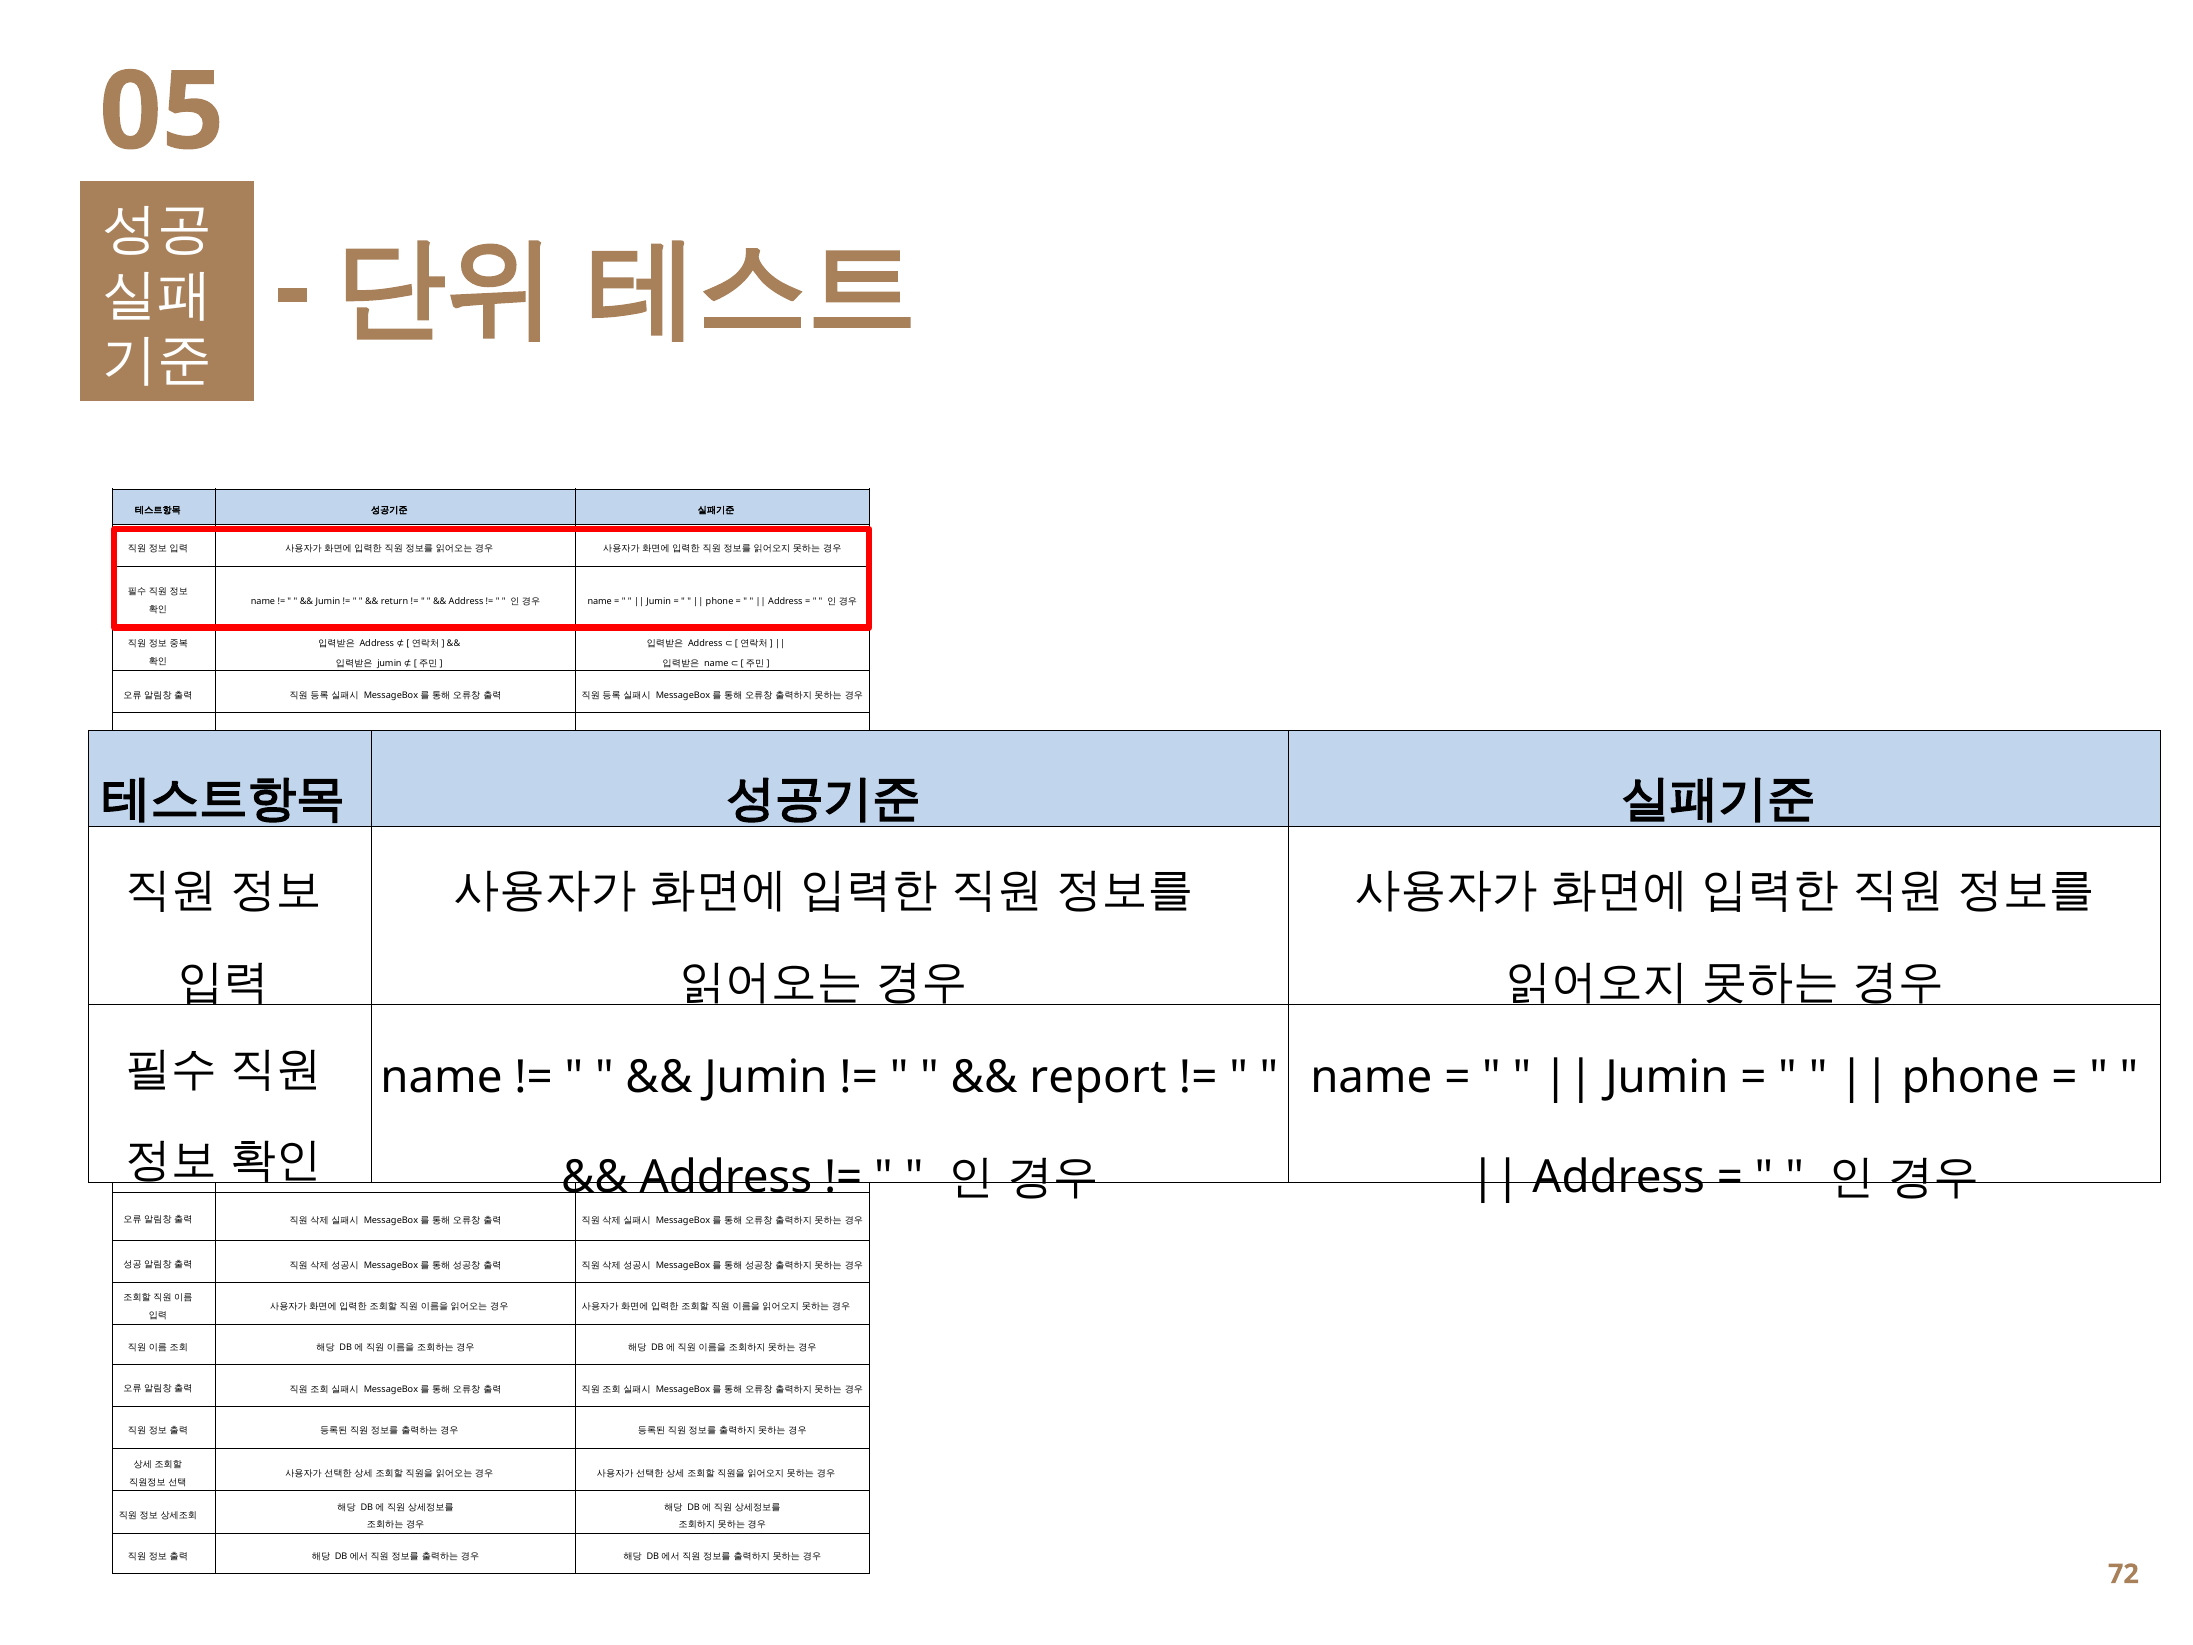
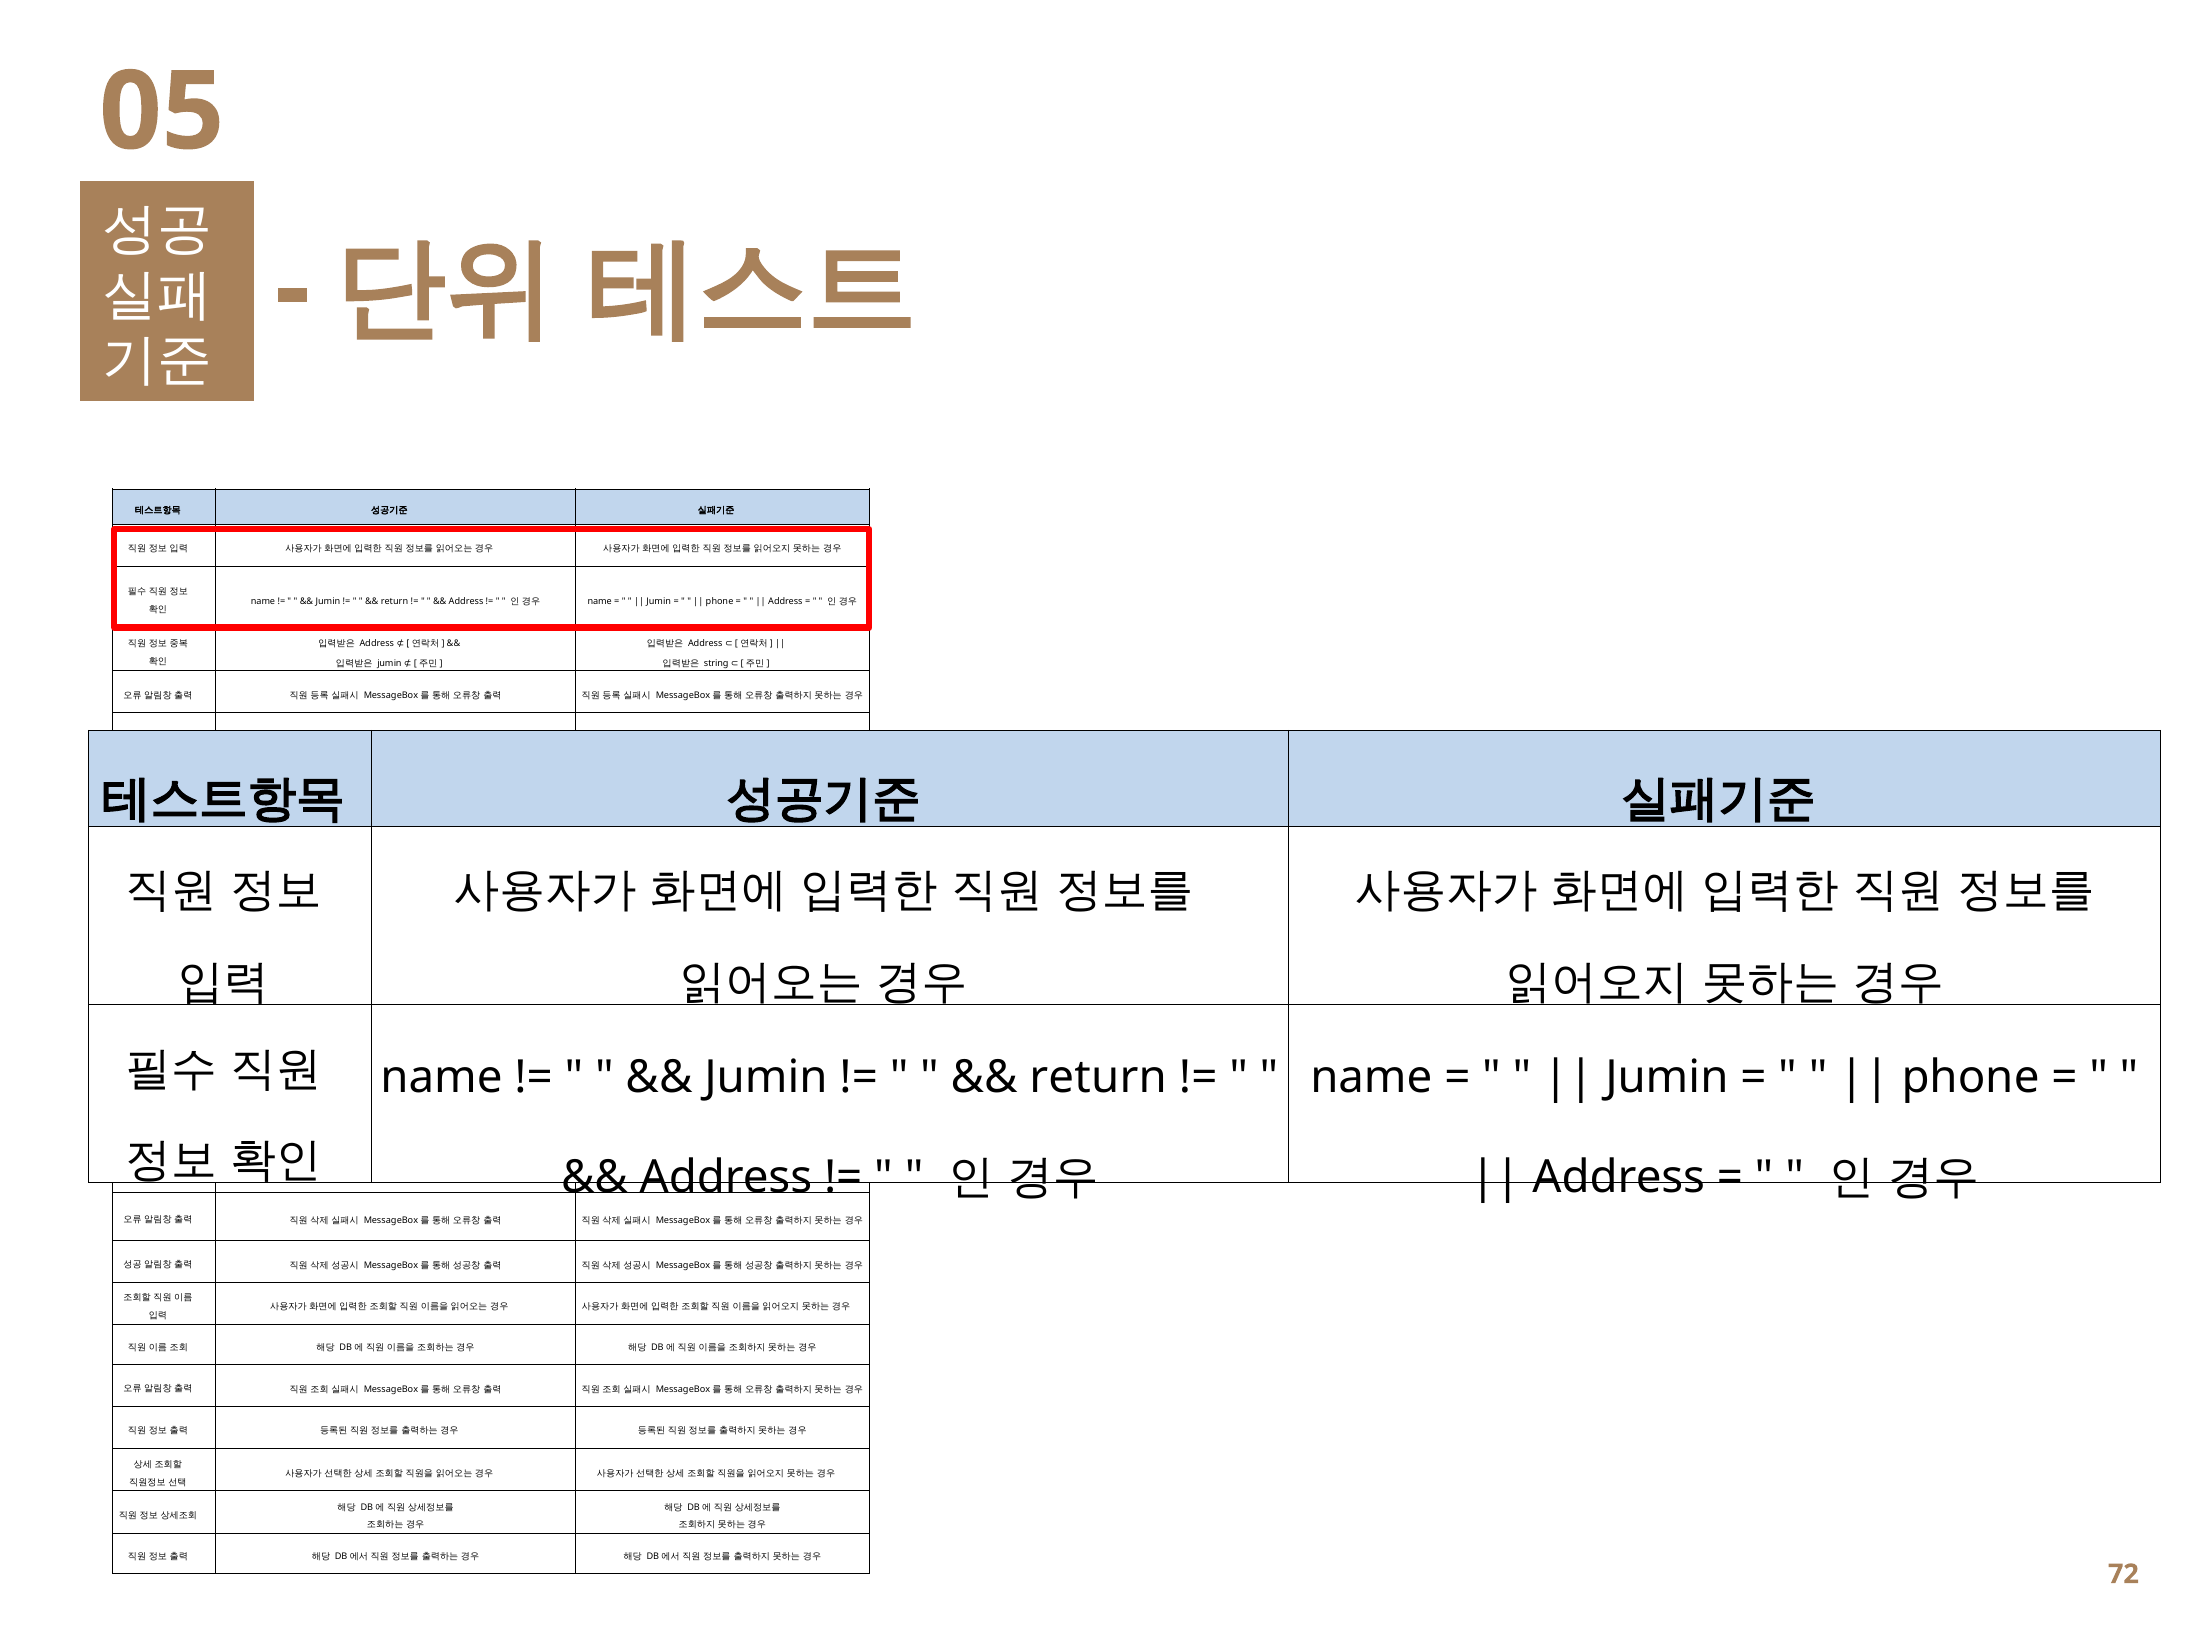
name at (716, 664): name -> string
report at (1098, 1077): report -> return
